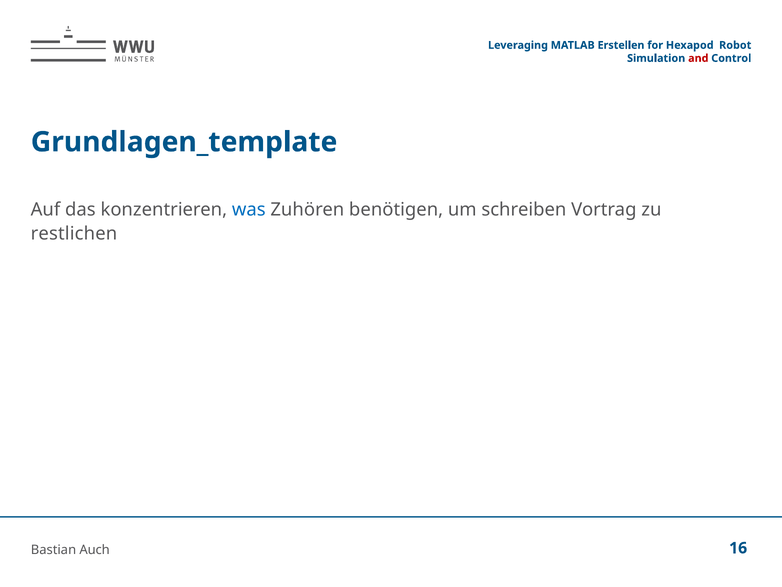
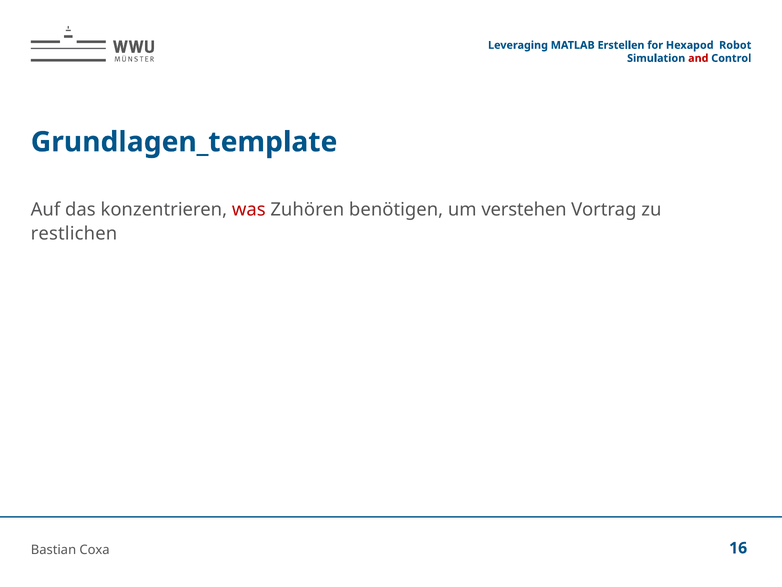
was colour: blue -> red
schreiben: schreiben -> verstehen
Auch: Auch -> Coxa
